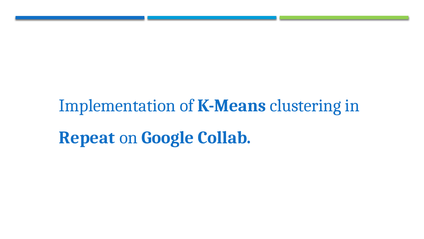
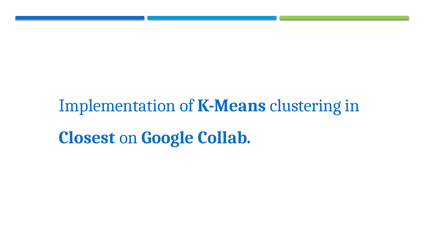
Repeat: Repeat -> Closest
